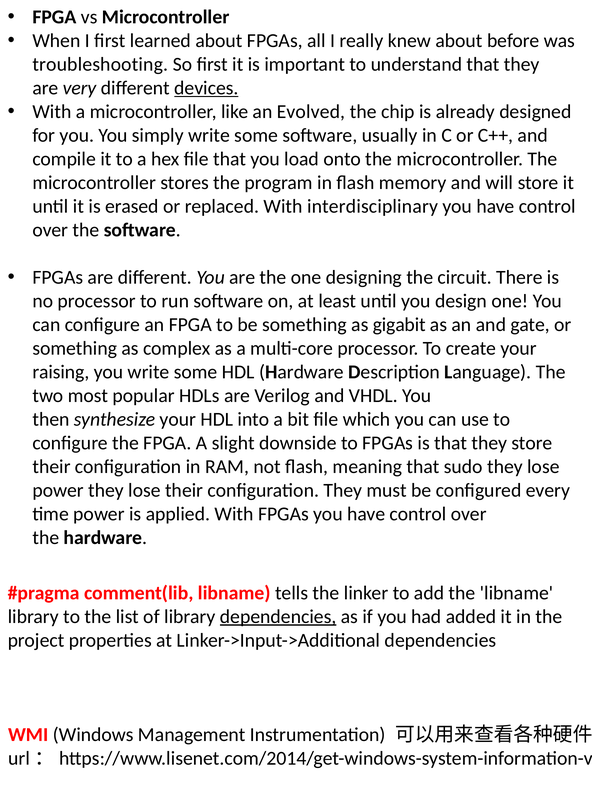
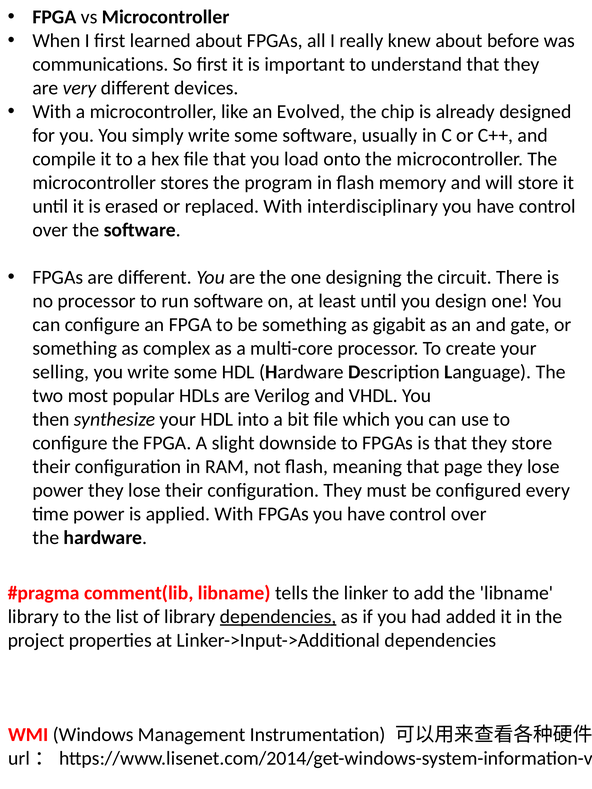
troubleshooting: troubleshooting -> communications
devices underline: present -> none
raising: raising -> selling
sudo: sudo -> page
